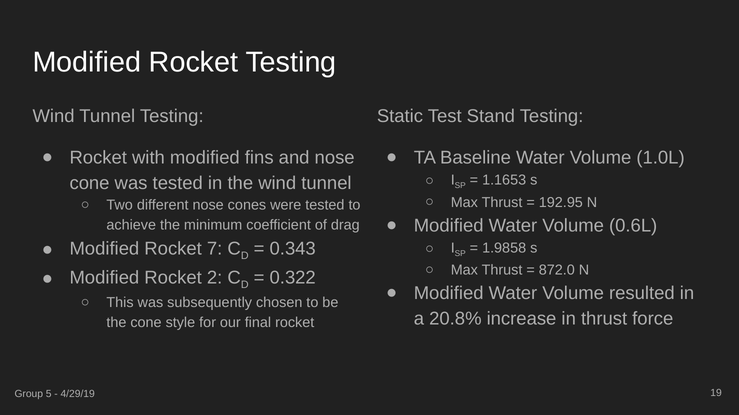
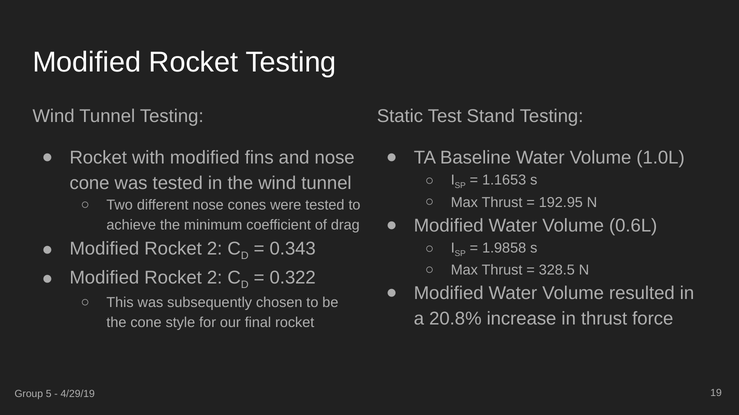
7 at (215, 249): 7 -> 2
872.0: 872.0 -> 328.5
